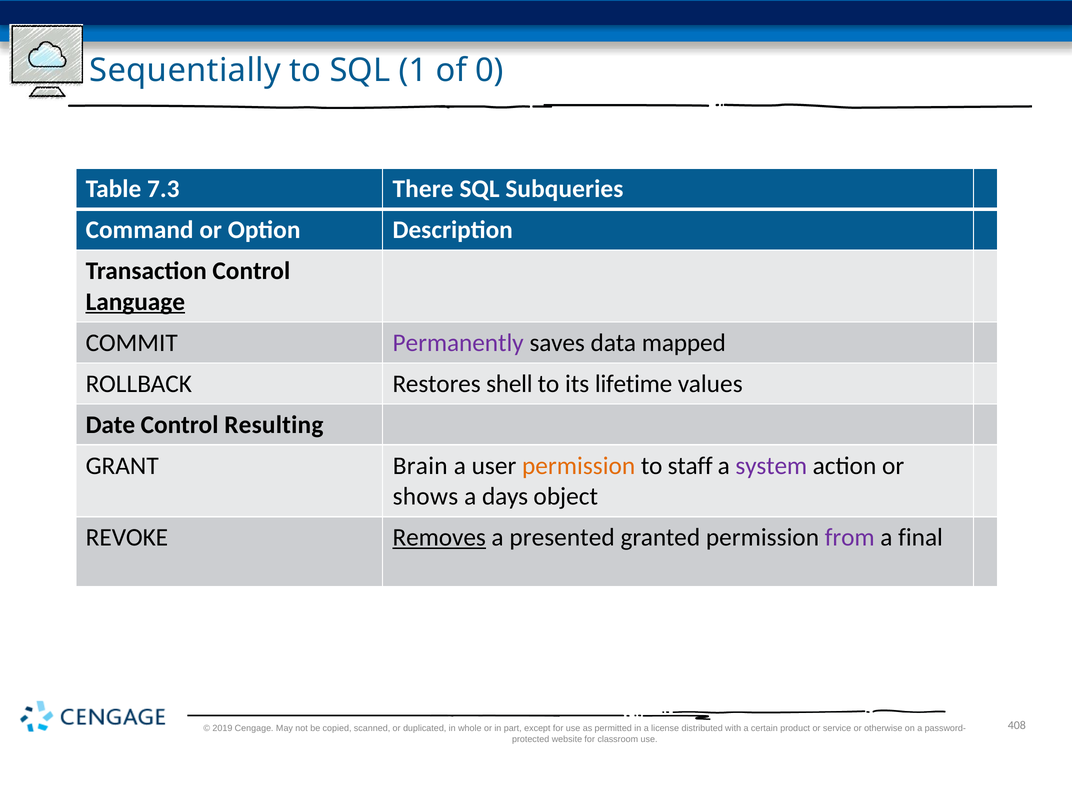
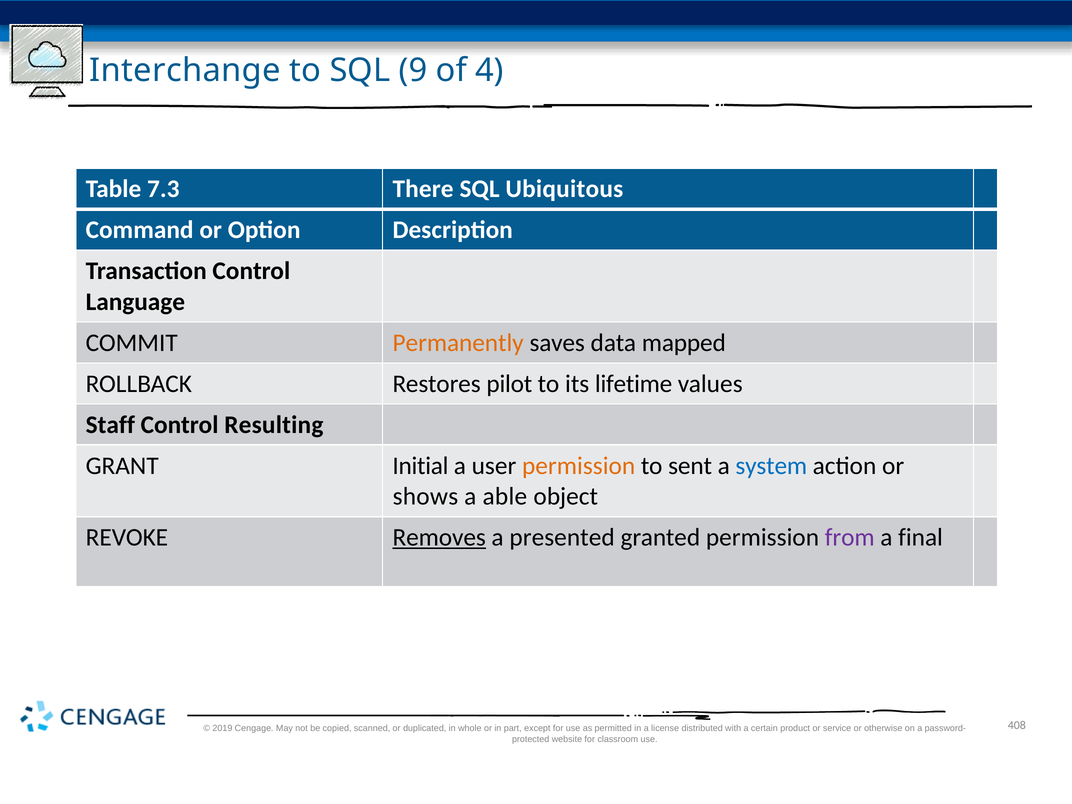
Sequentially: Sequentially -> Interchange
1: 1 -> 9
0: 0 -> 4
Subqueries: Subqueries -> Ubiquitous
Language underline: present -> none
Permanently colour: purple -> orange
shell: shell -> pilot
Date: Date -> Staff
Brain: Brain -> Initial
staff: staff -> sent
system colour: purple -> blue
days: days -> able
